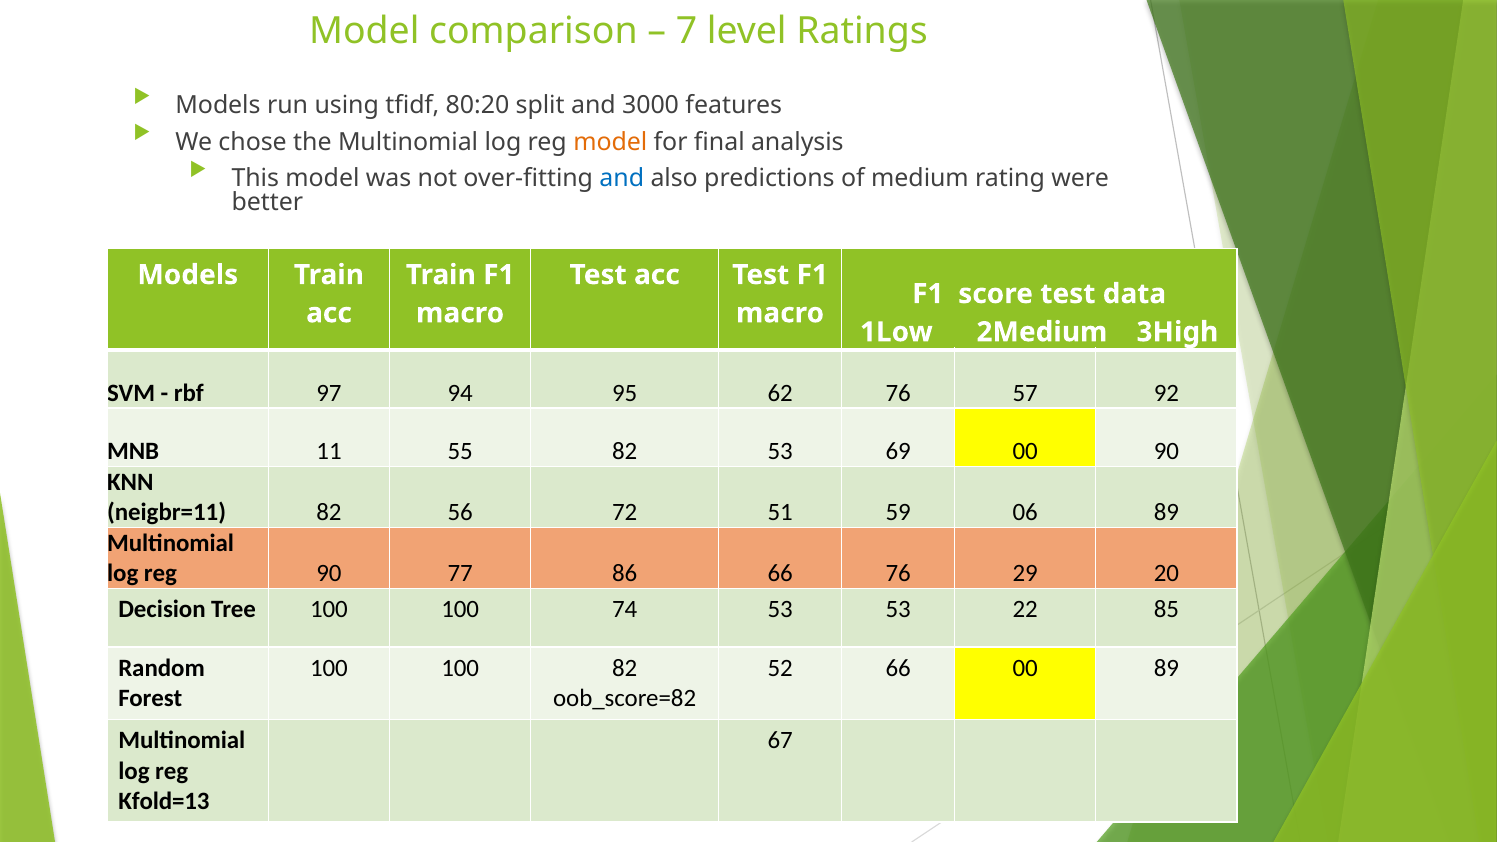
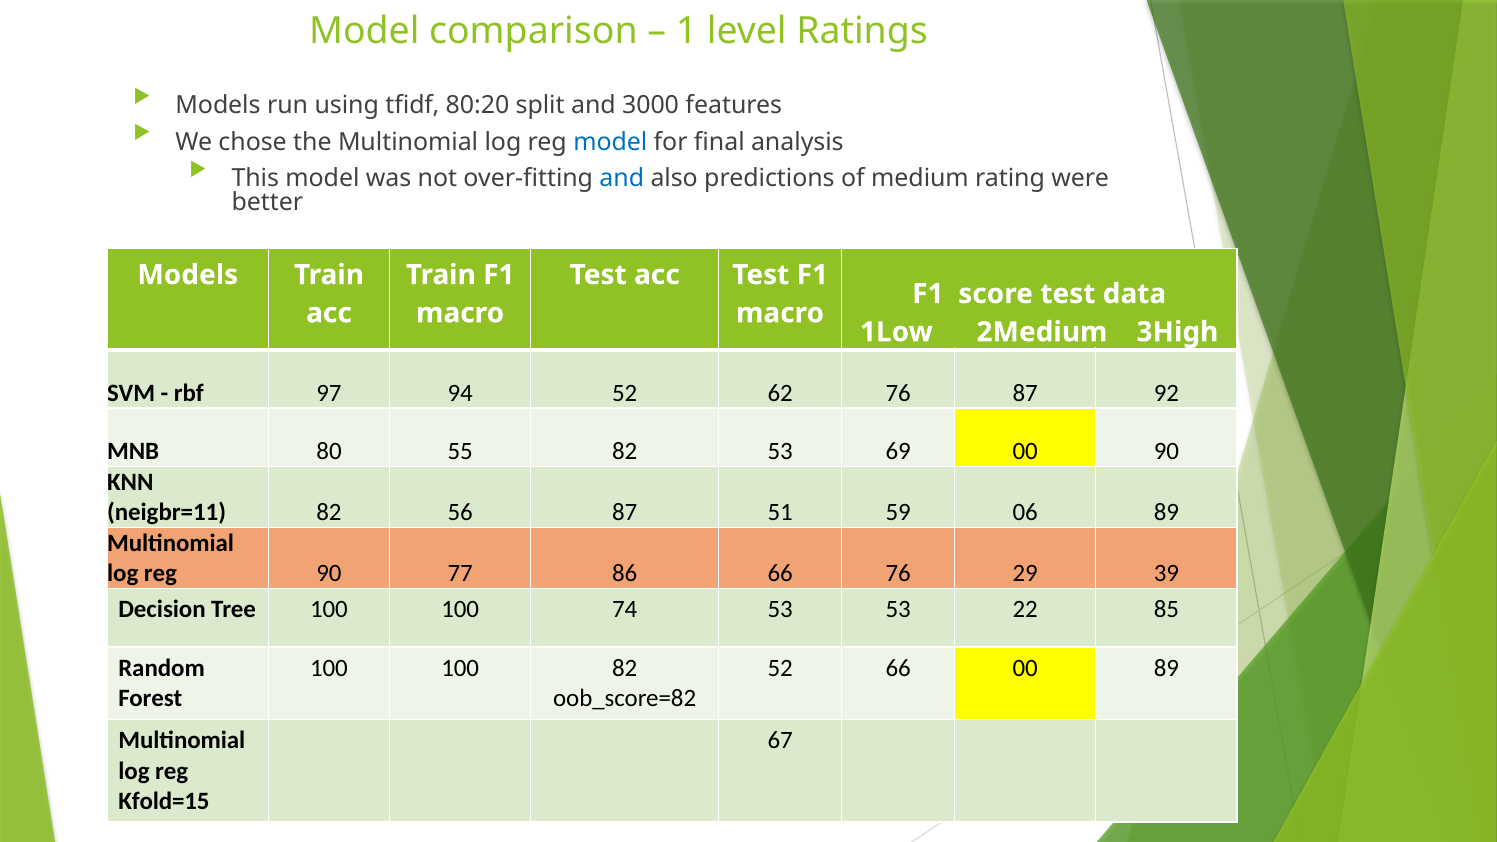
7: 7 -> 1
model at (610, 142) colour: orange -> blue
94 95: 95 -> 52
76 57: 57 -> 87
11: 11 -> 80
56 72: 72 -> 87
20: 20 -> 39
Kfold=13: Kfold=13 -> Kfold=15
